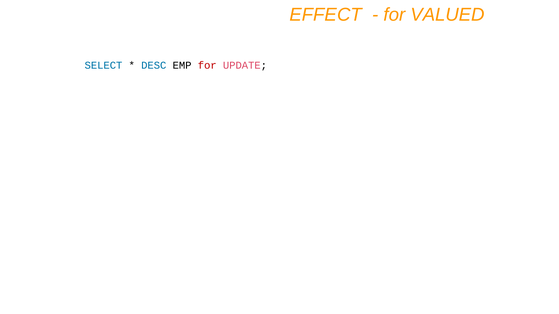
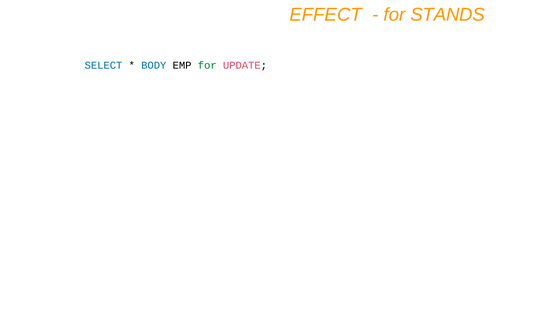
VALUED: VALUED -> STANDS
DESC: DESC -> BODY
for at (207, 66) colour: red -> green
